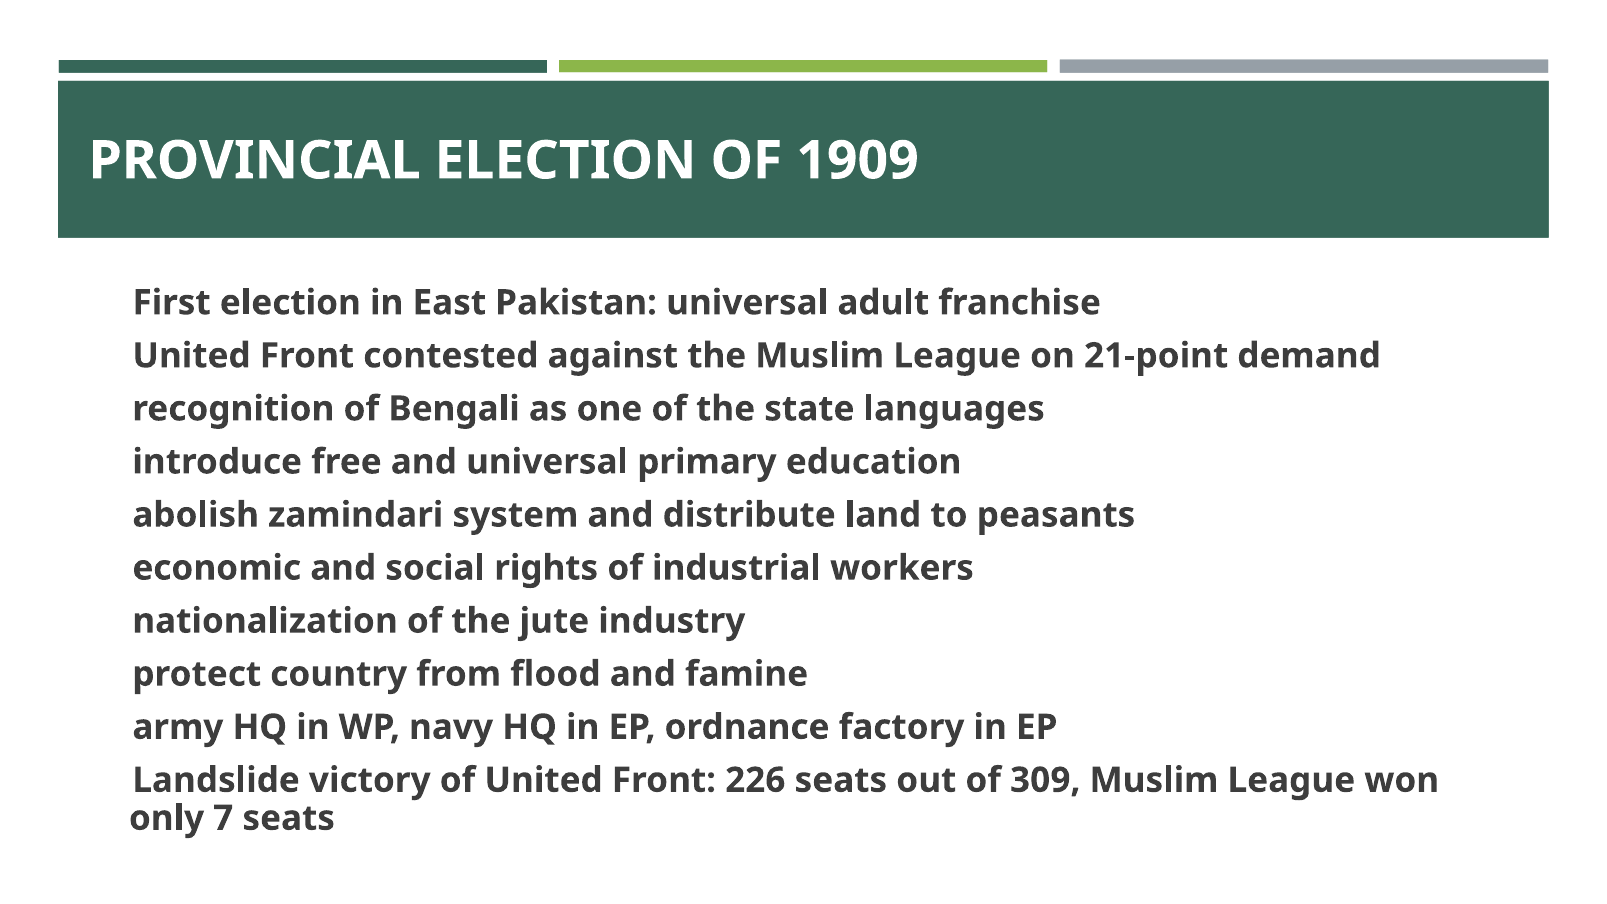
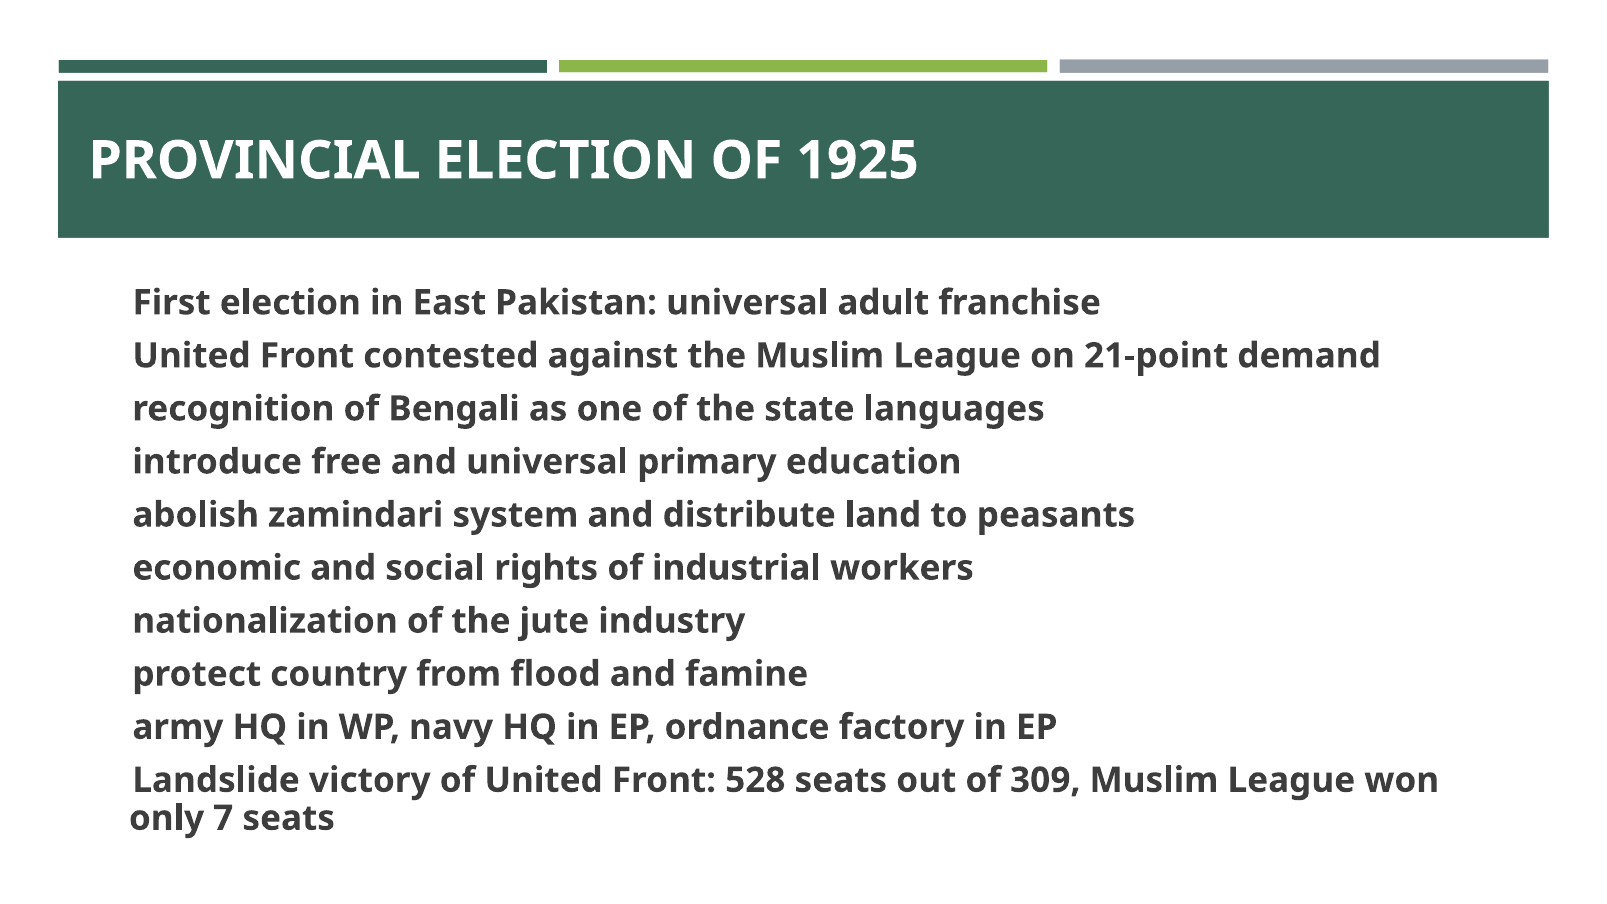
1909: 1909 -> 1925
226: 226 -> 528
